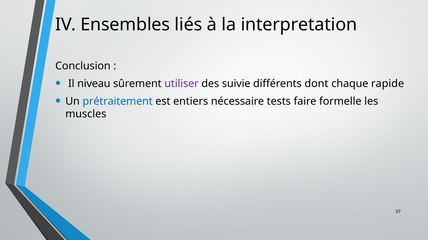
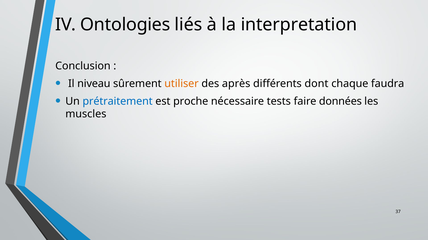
Ensembles: Ensembles -> Ontologies
utiliser colour: purple -> orange
suivie: suivie -> après
rapide: rapide -> faudra
entiers: entiers -> proche
formelle: formelle -> données
